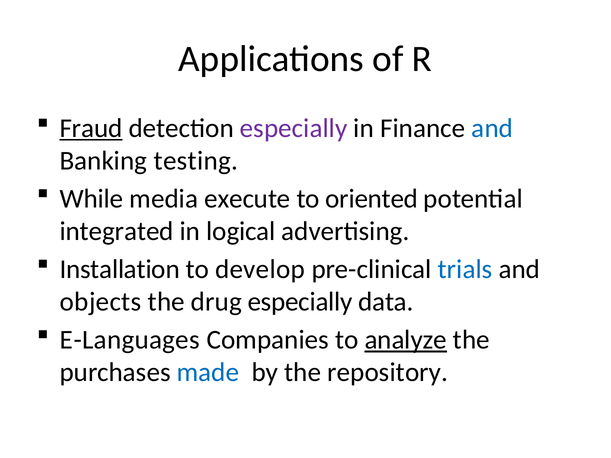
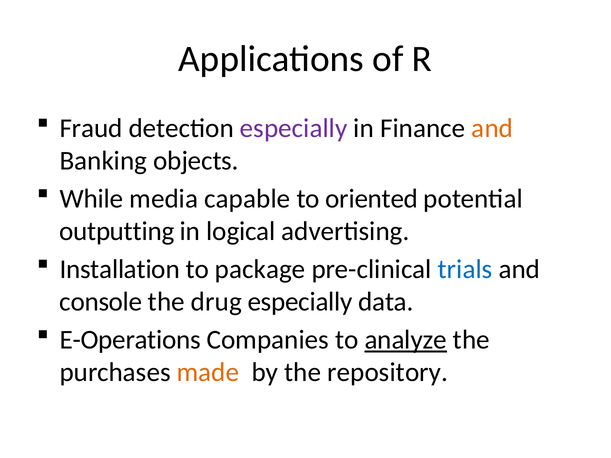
Fraud underline: present -> none
and at (492, 128) colour: blue -> orange
testing: testing -> objects
execute: execute -> capable
integrated: integrated -> outputting
develop: develop -> package
objects: objects -> console
E-Languages: E-Languages -> E-Operations
made colour: blue -> orange
